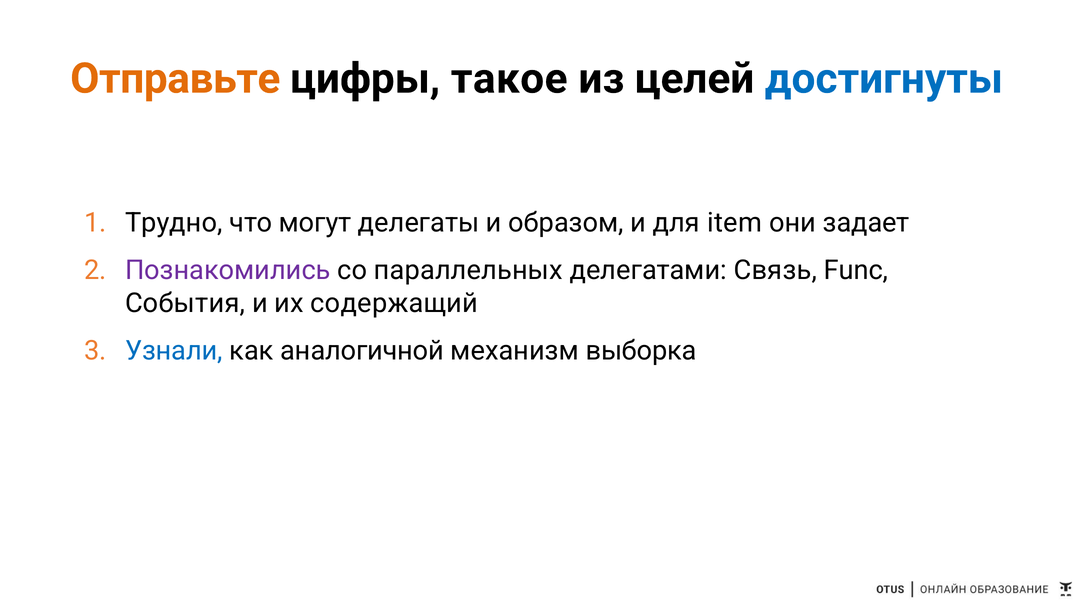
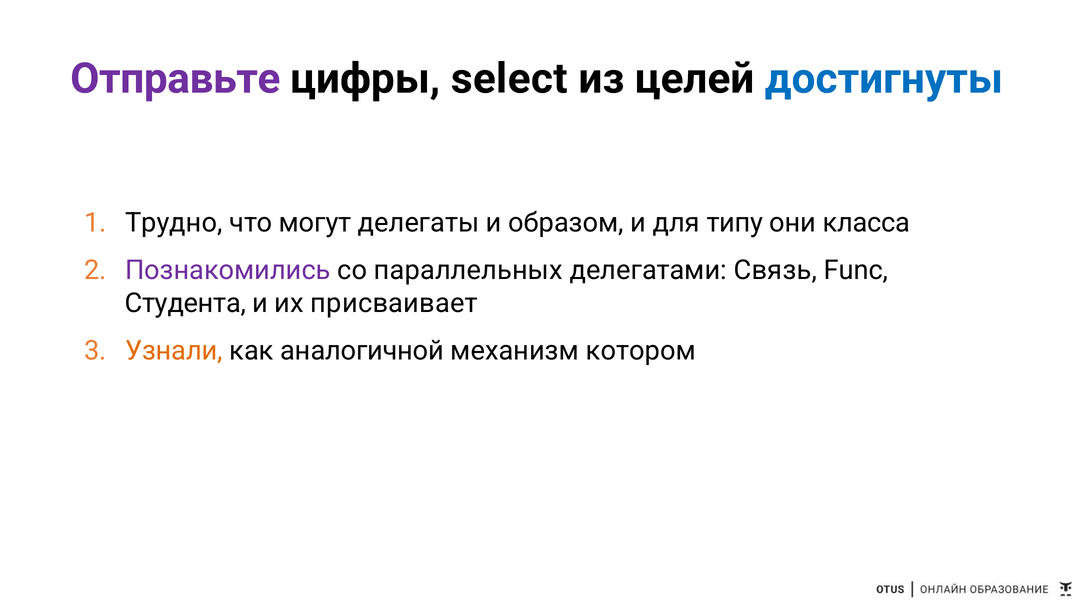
Отправьте colour: orange -> purple
такое: такое -> select
item: item -> типу
задает: задает -> класса
События: События -> Студента
содержащий: содержащий -> присваивает
Узнали colour: blue -> orange
выборка: выборка -> котором
